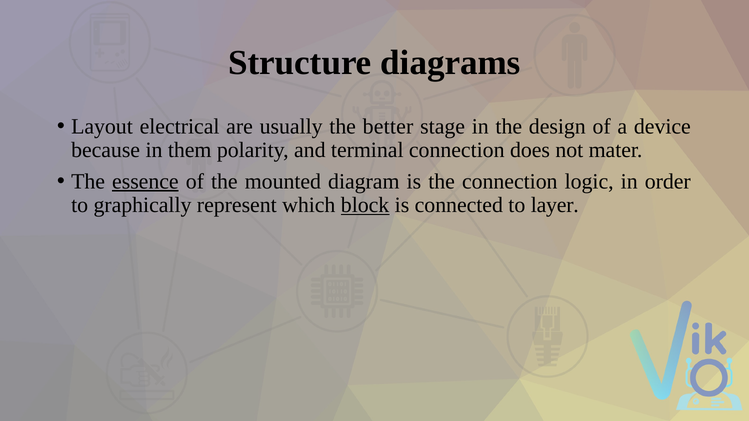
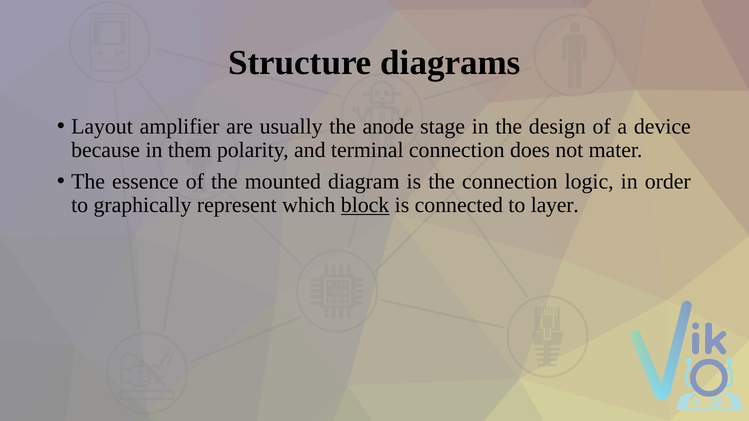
electrical: electrical -> amplifier
better: better -> anode
essence underline: present -> none
